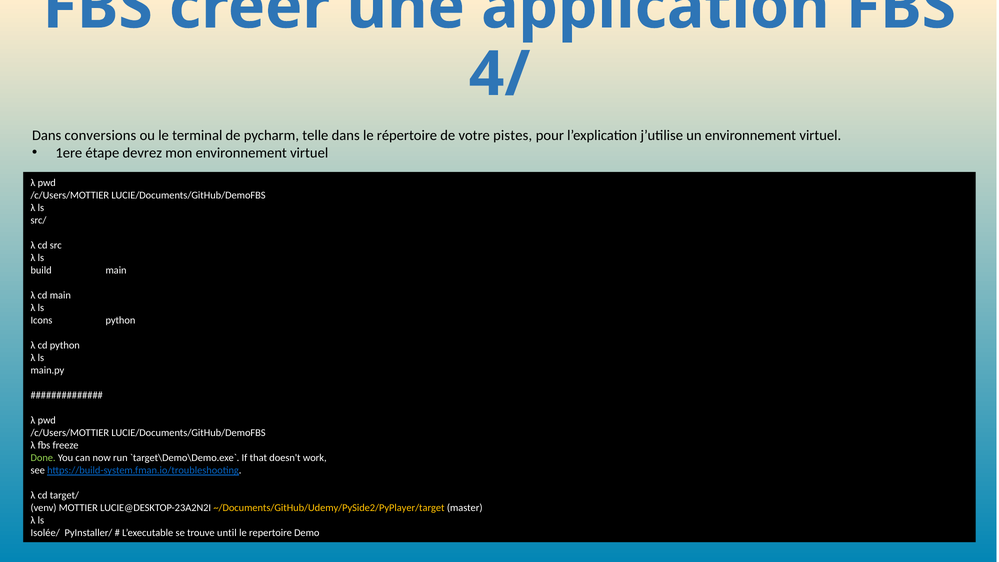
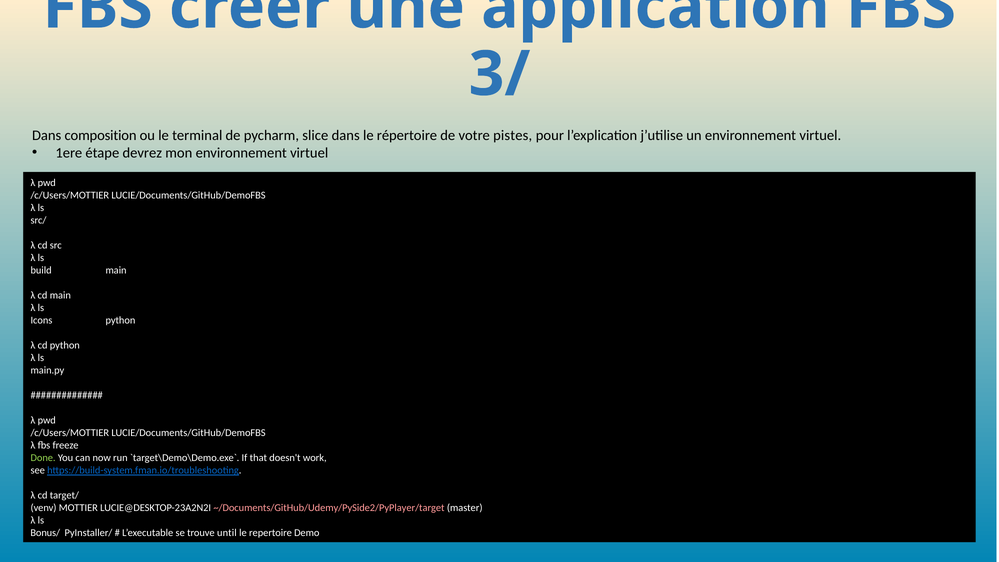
4/: 4/ -> 3/
conversions: conversions -> composition
telle: telle -> slice
~/Documents/GitHub/Udemy/PySide2/PyPlayer/target colour: yellow -> pink
Isolée/: Isolée/ -> Bonus/
